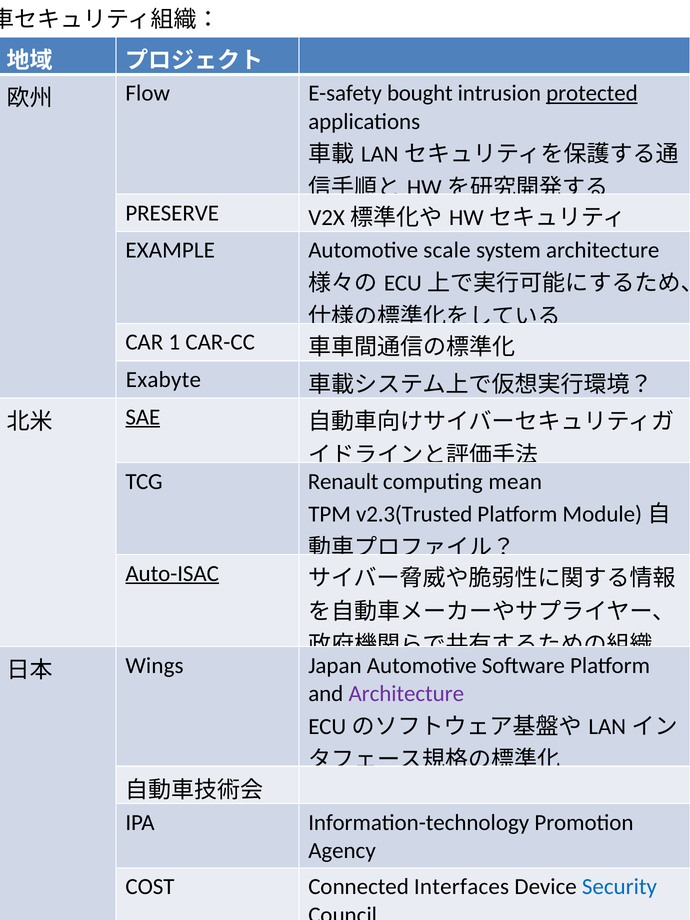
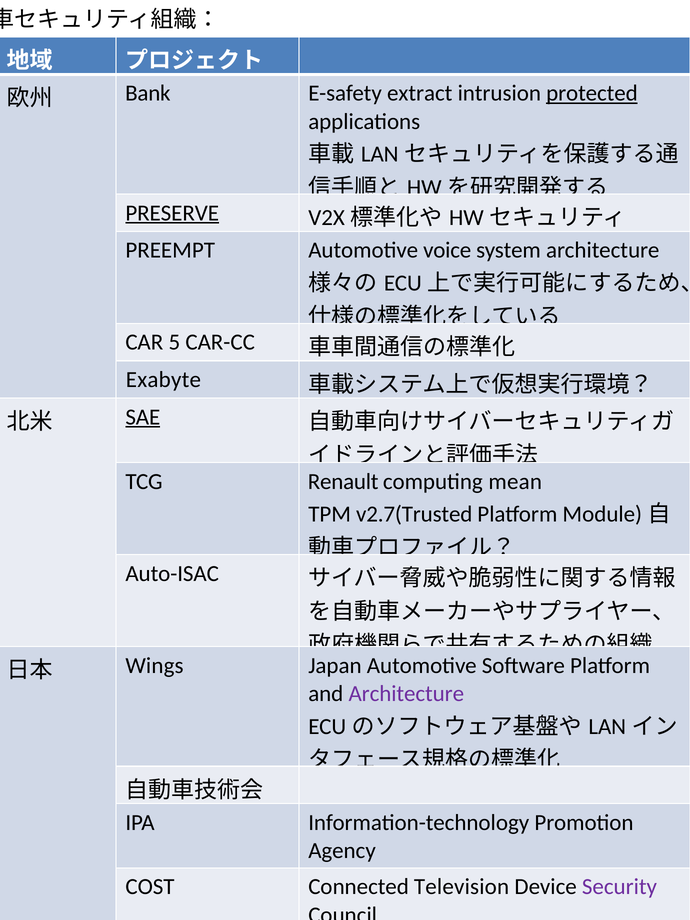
Flow: Flow -> Bank
bought: bought -> extract
PRESERVE underline: none -> present
EXAMPLE: EXAMPLE -> PREEMPT
scale: scale -> voice
1: 1 -> 5
v2.3(Trusted: v2.3(Trusted -> v2.7(Trusted
Auto-ISAC underline: present -> none
Interfaces: Interfaces -> Television
Security colour: blue -> purple
